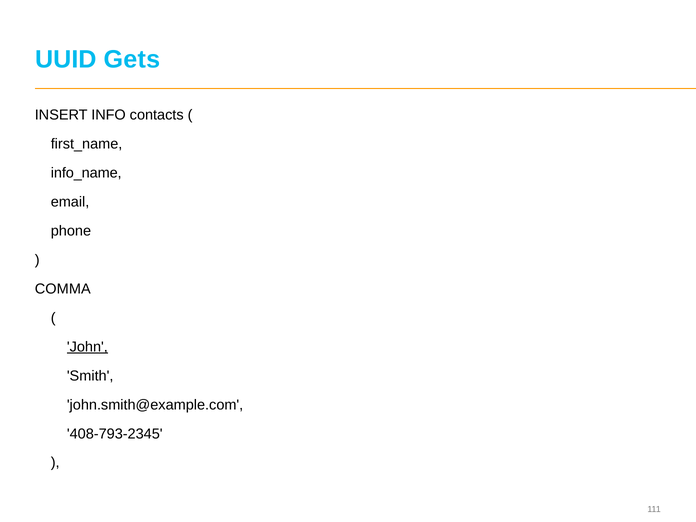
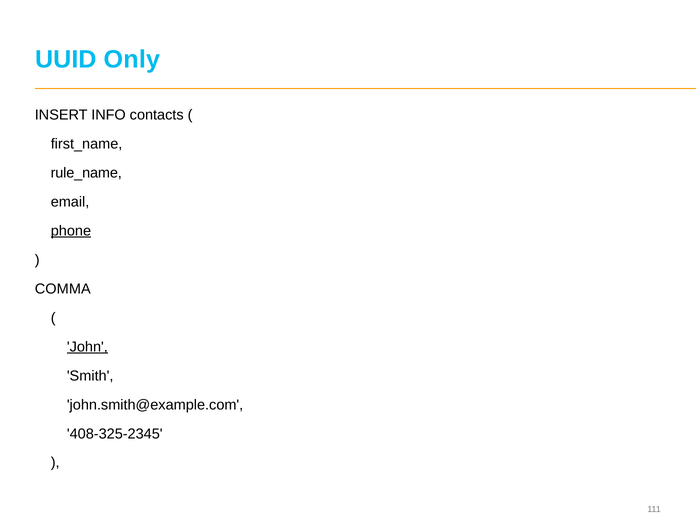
Gets: Gets -> Only
info_name: info_name -> rule_name
phone underline: none -> present
408-793-2345: 408-793-2345 -> 408-325-2345
